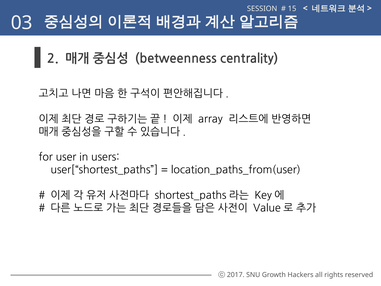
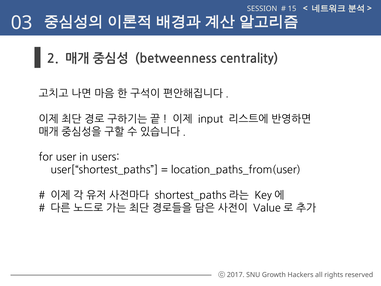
array: array -> input
